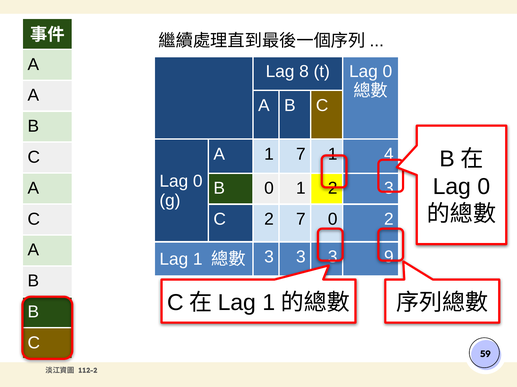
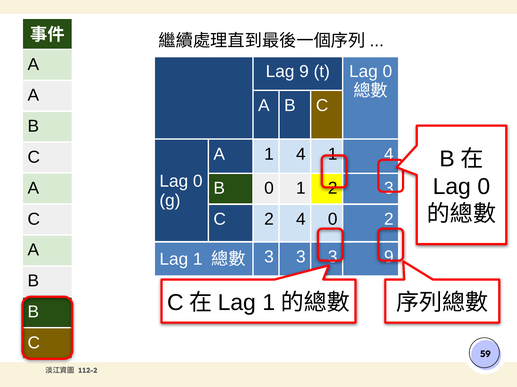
Lag 8: 8 -> 9
A 1 7: 7 -> 4
2 7: 7 -> 4
